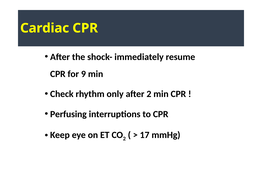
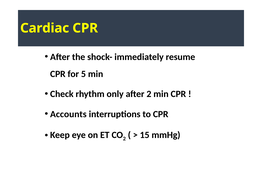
9: 9 -> 5
Perfusing: Perfusing -> Accounts
17: 17 -> 15
